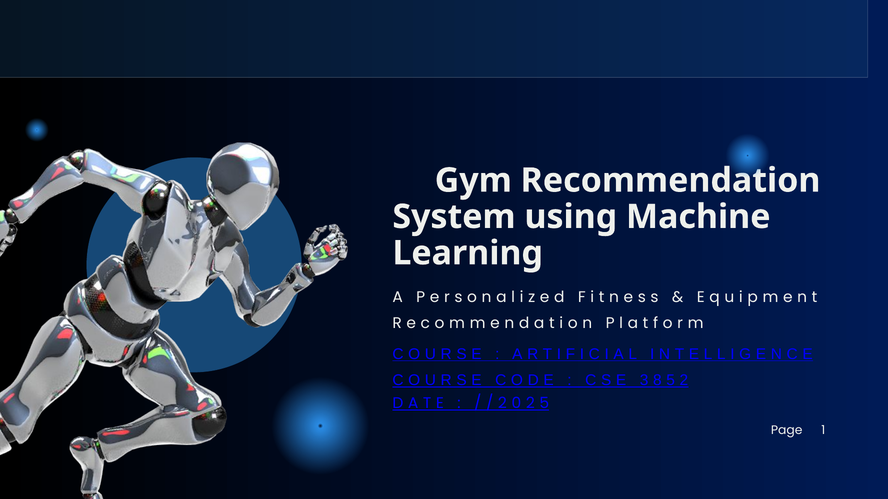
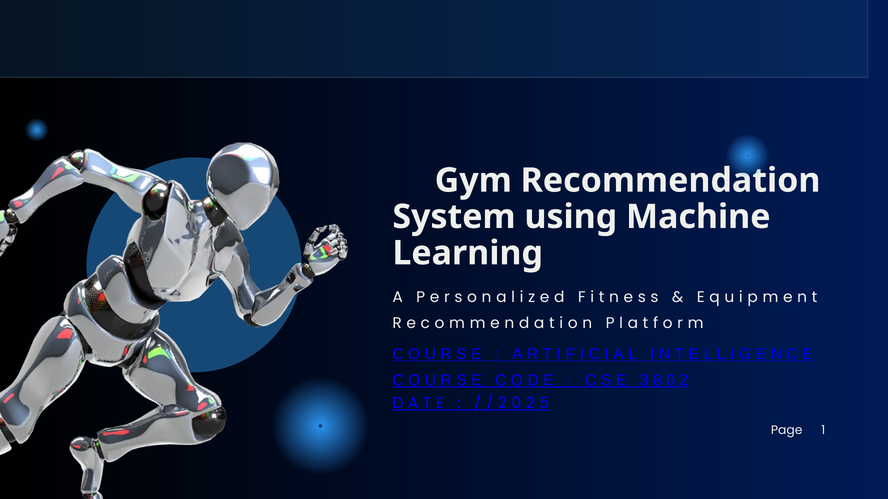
5 at (671, 381): 5 -> 0
